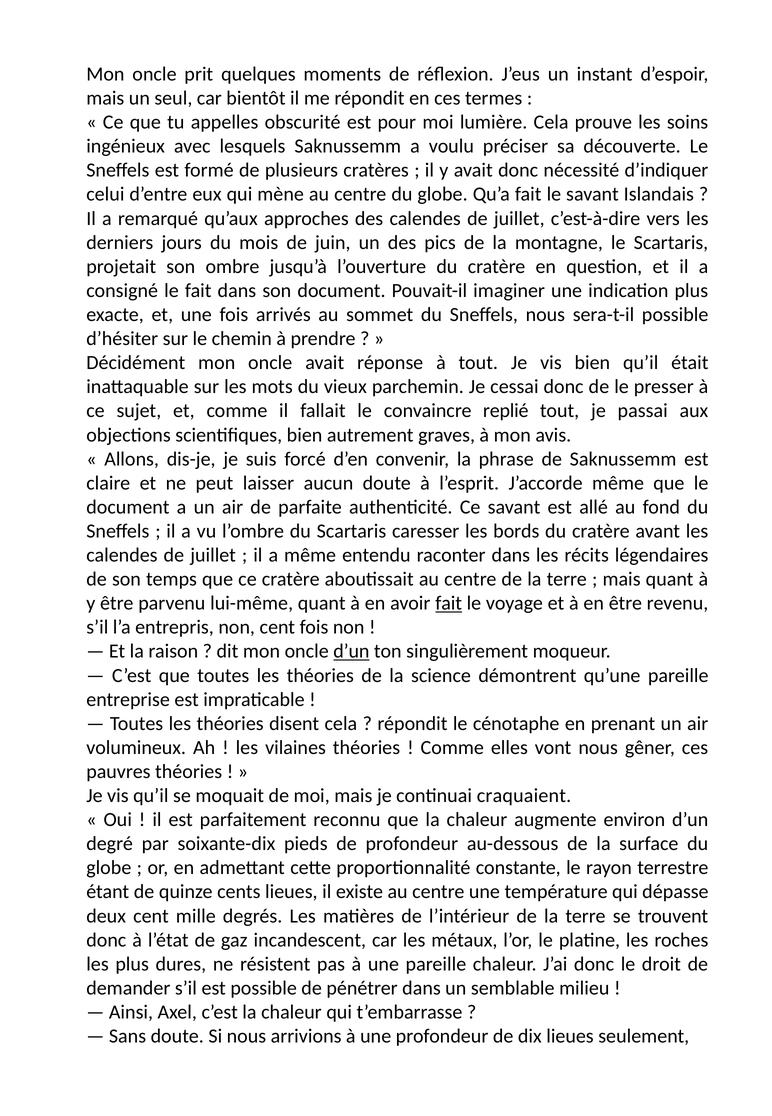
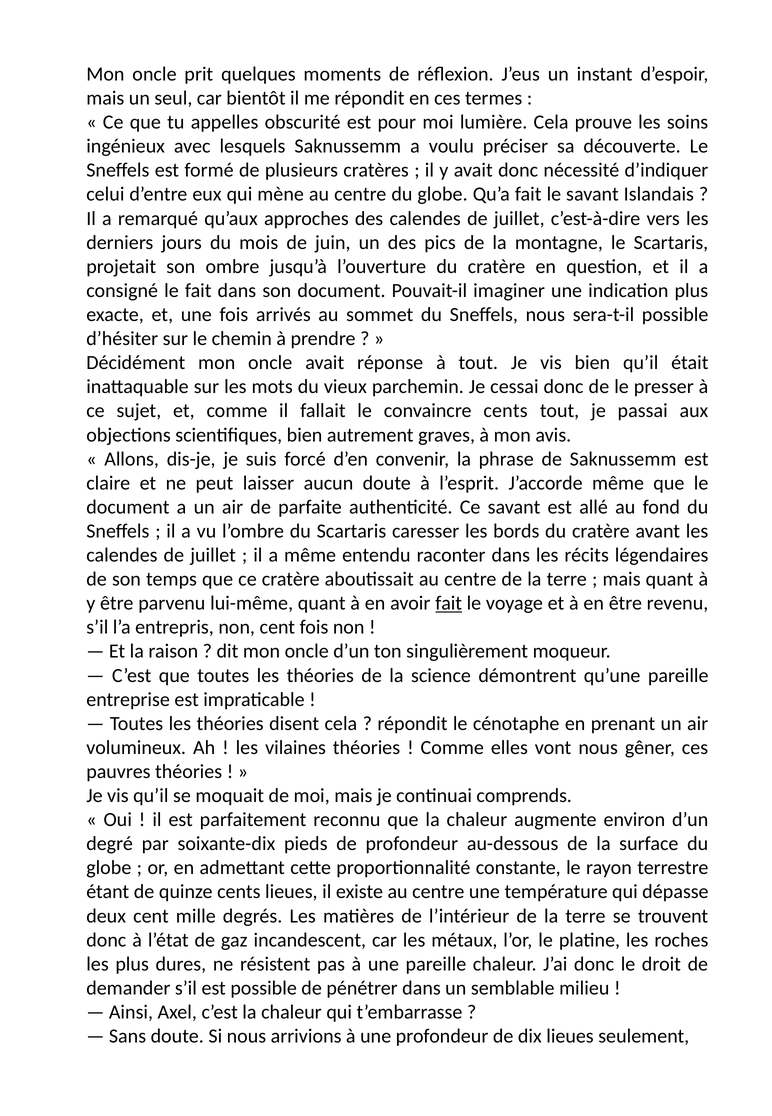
convaincre replié: replié -> cents
d’un at (351, 651) underline: present -> none
craquaient: craquaient -> comprends
